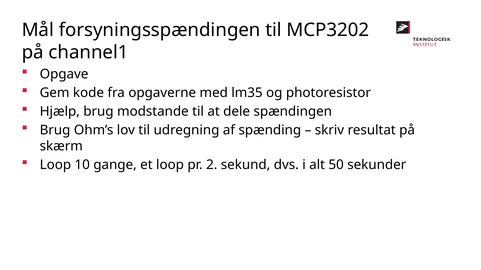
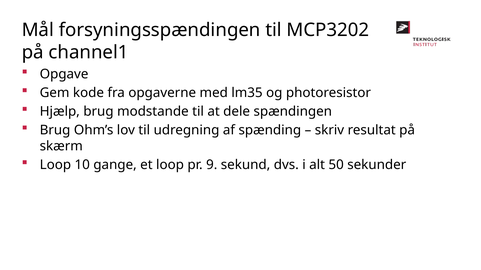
2: 2 -> 9
